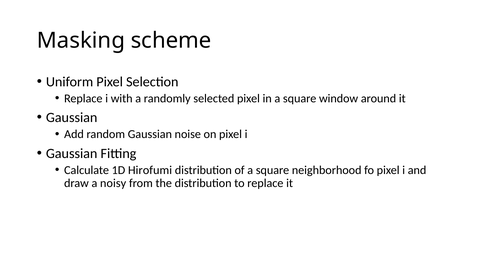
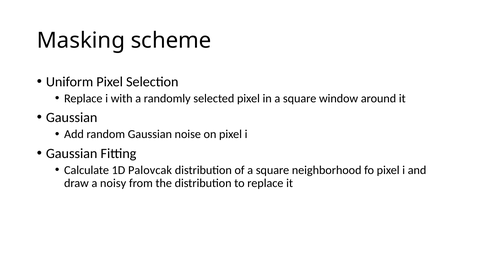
Hirofumi: Hirofumi -> Palovcak
